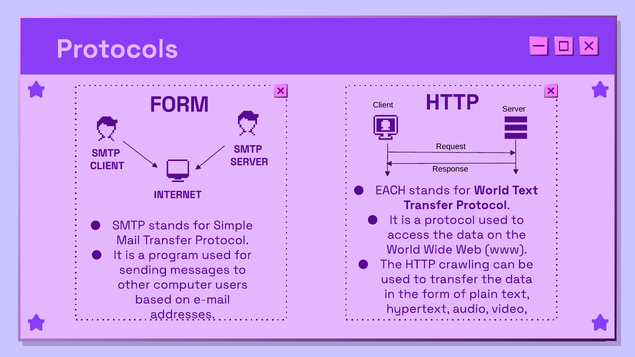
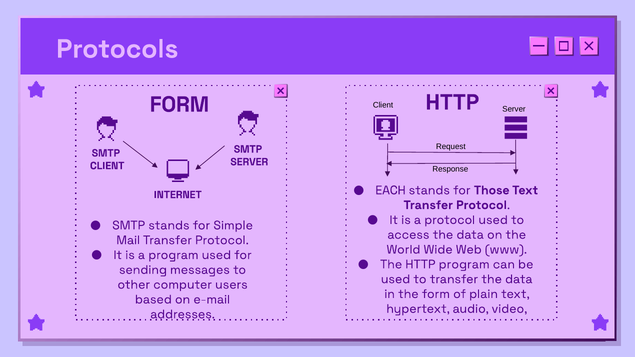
for World: World -> Those
HTTP crawling: crawling -> program
